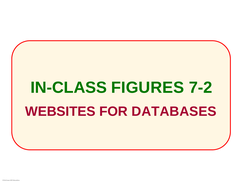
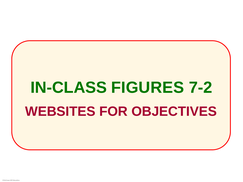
DATABASES: DATABASES -> OBJECTIVES
